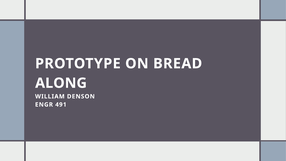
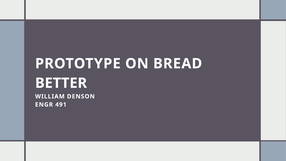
ALONG: ALONG -> BETTER
